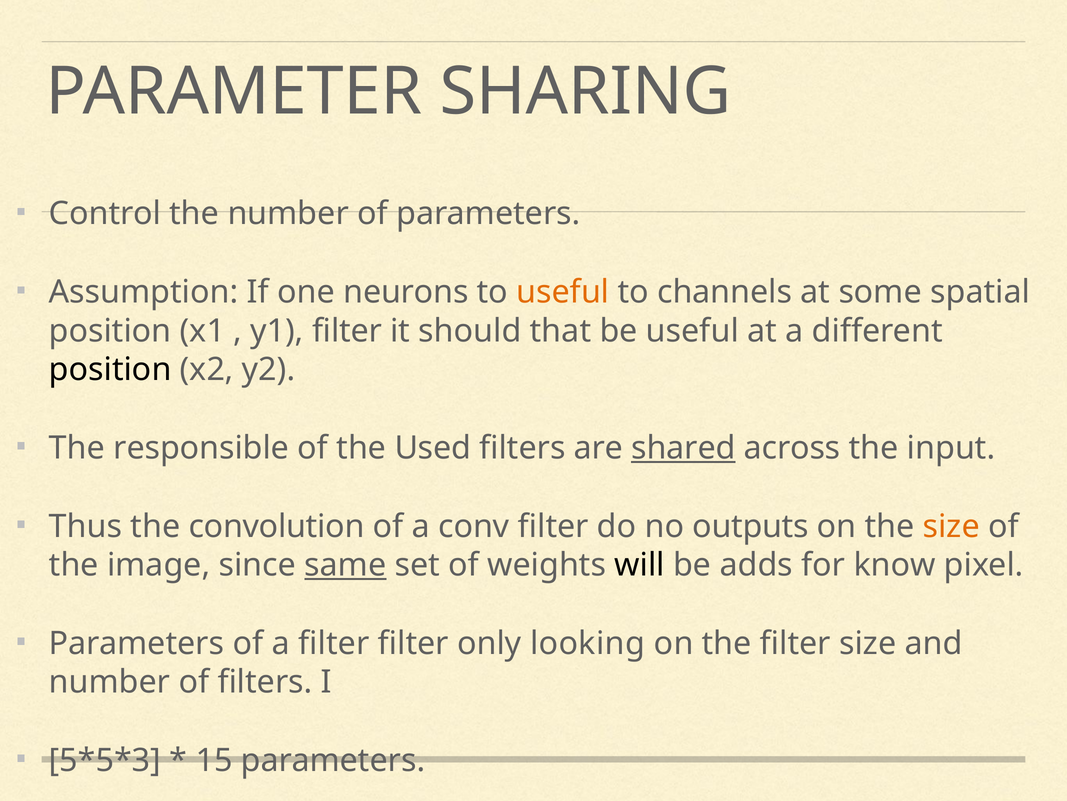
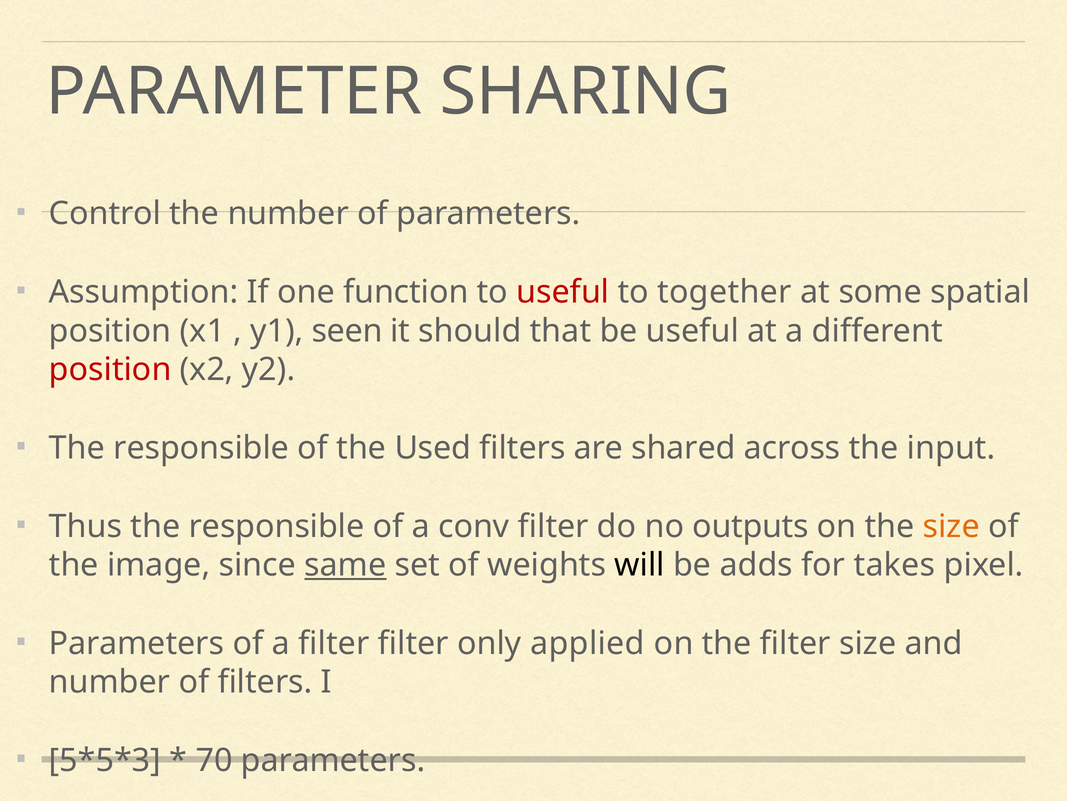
neurons: neurons -> function
useful at (563, 292) colour: orange -> red
channels: channels -> together
y1 filter: filter -> seen
position at (110, 369) colour: black -> red
shared underline: present -> none
Thus the convolution: convolution -> responsible
know: know -> takes
looking: looking -> applied
15: 15 -> 70
